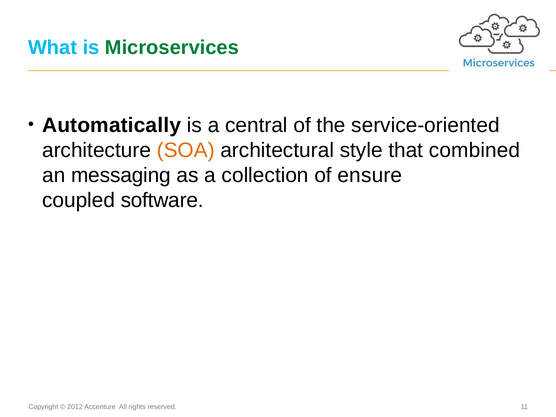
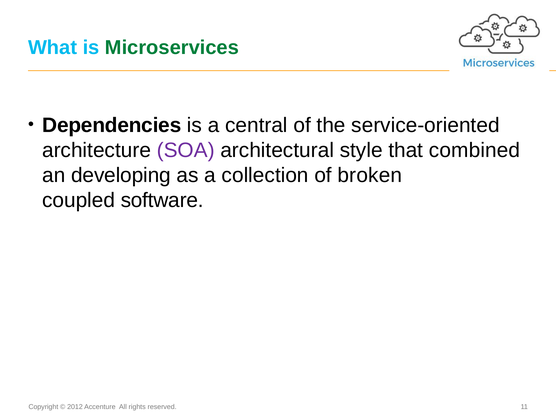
Automatically: Automatically -> Dependencies
SOA colour: orange -> purple
messaging: messaging -> developing
ensure: ensure -> broken
